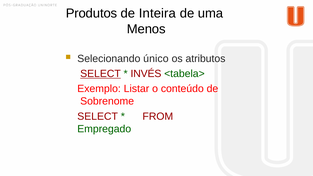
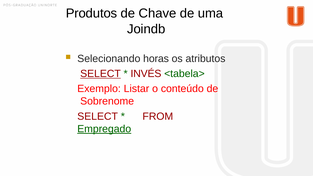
Inteira: Inteira -> Chave
Menos: Menos -> Joindb
único: único -> horas
Empregado underline: none -> present
